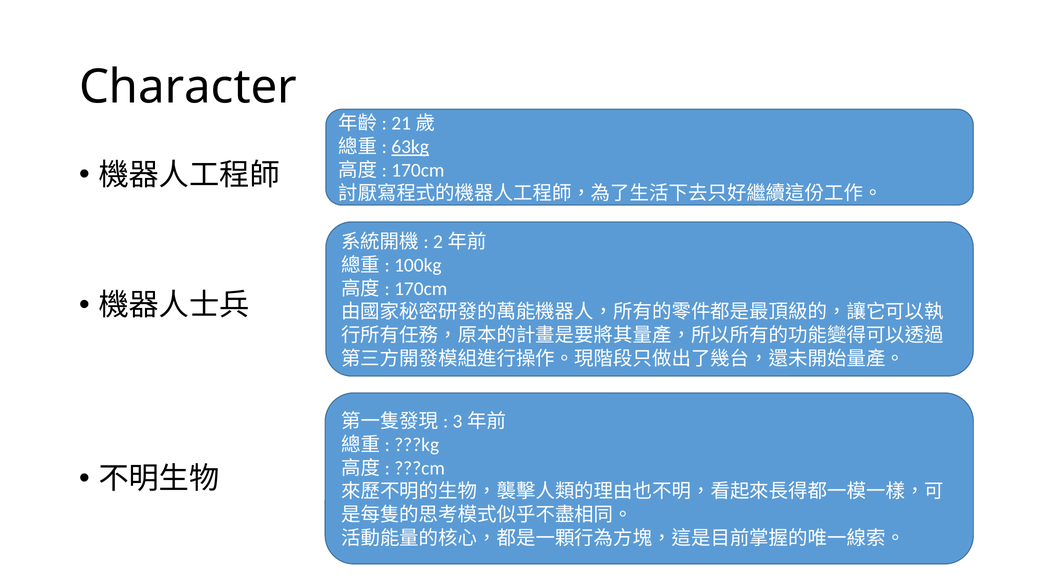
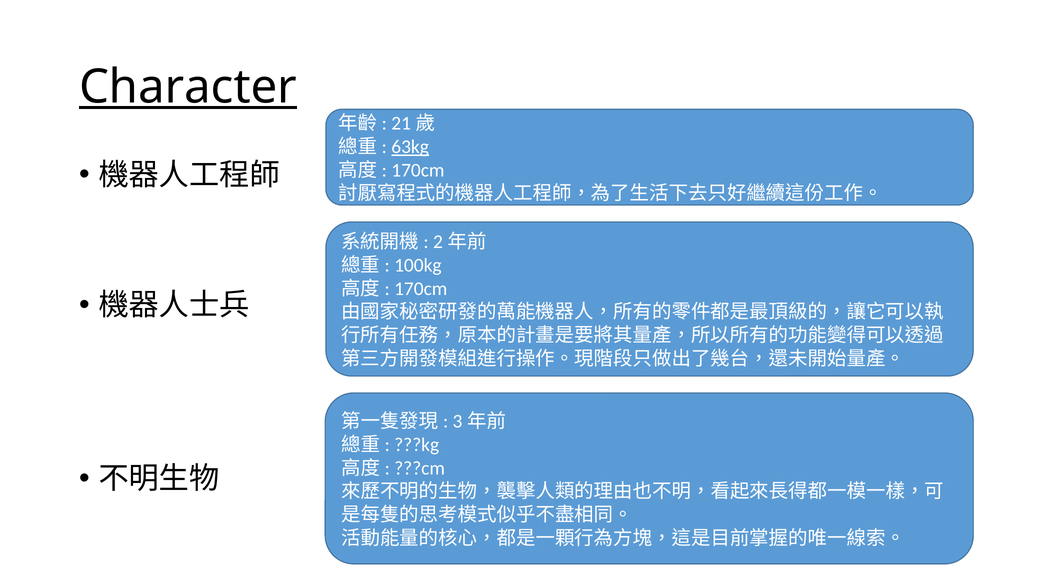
Character underline: none -> present
